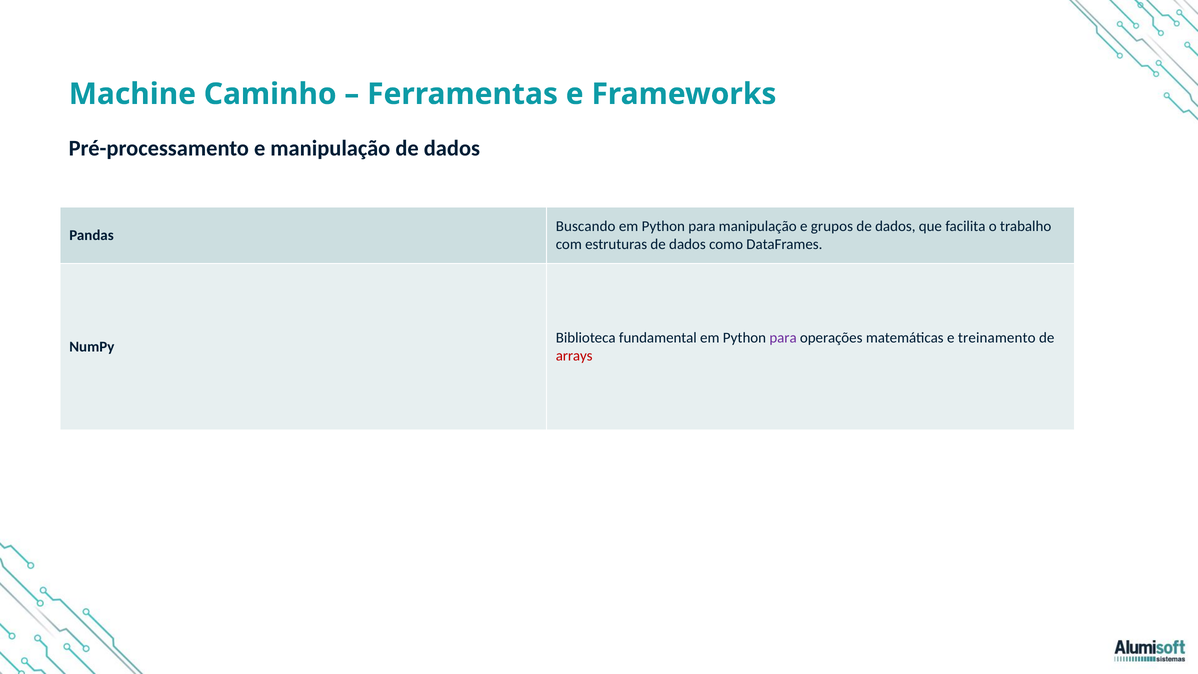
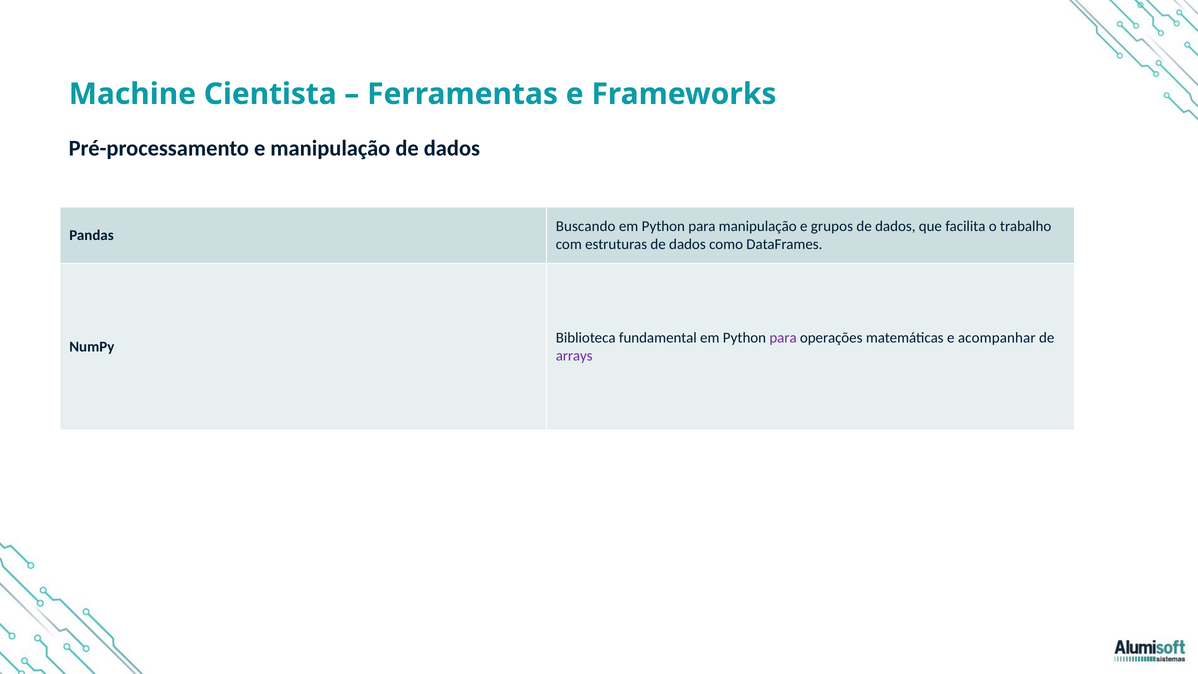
Caminho: Caminho -> Cientista
treinamento: treinamento -> acompanhar
arrays colour: red -> purple
